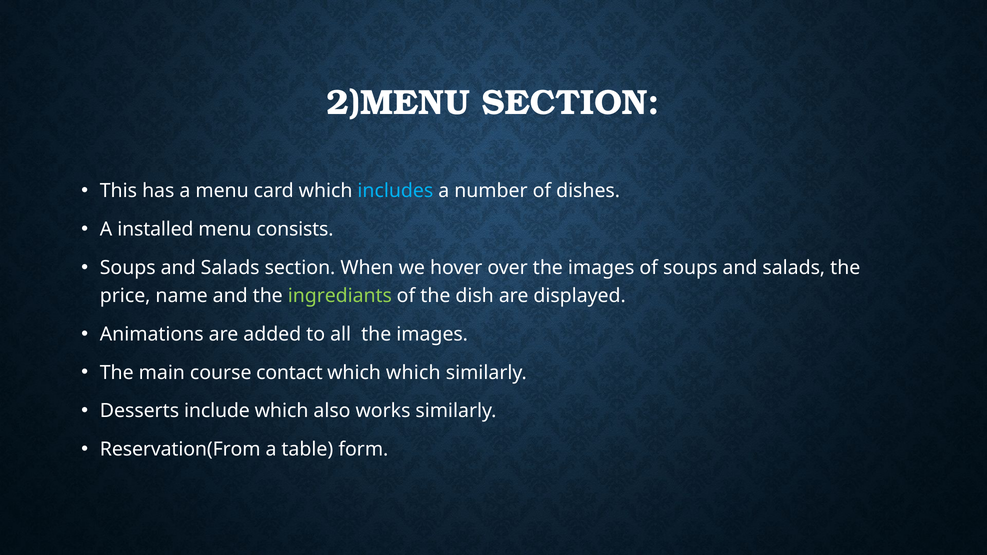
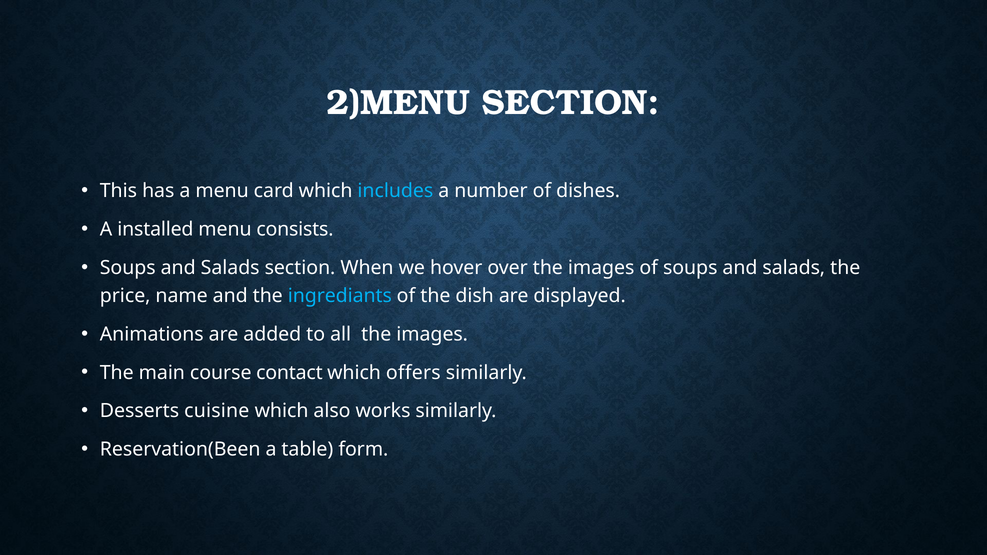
ingrediants colour: light green -> light blue
which which: which -> offers
include: include -> cuisine
Reservation(From: Reservation(From -> Reservation(Been
